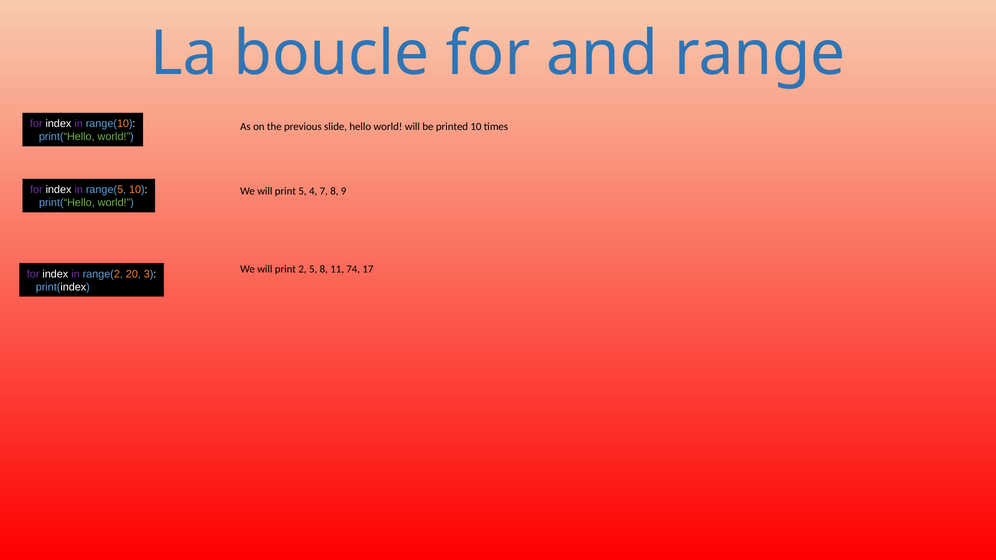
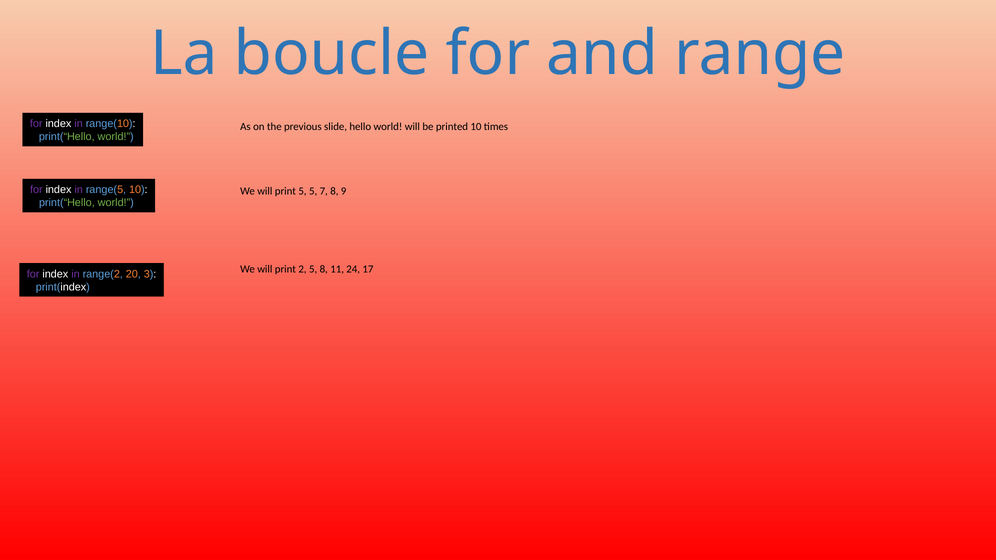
5 4: 4 -> 5
74: 74 -> 24
